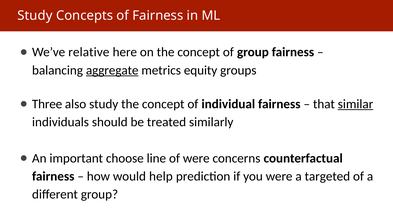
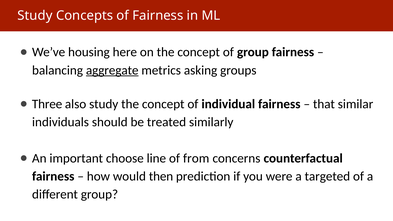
relative: relative -> housing
equity: equity -> asking
similar underline: present -> none
of were: were -> from
help: help -> then
